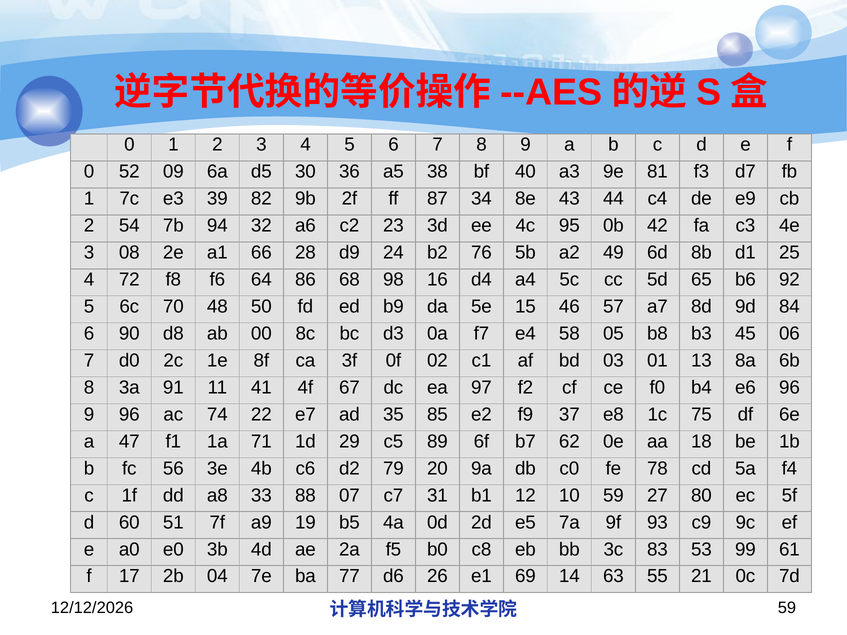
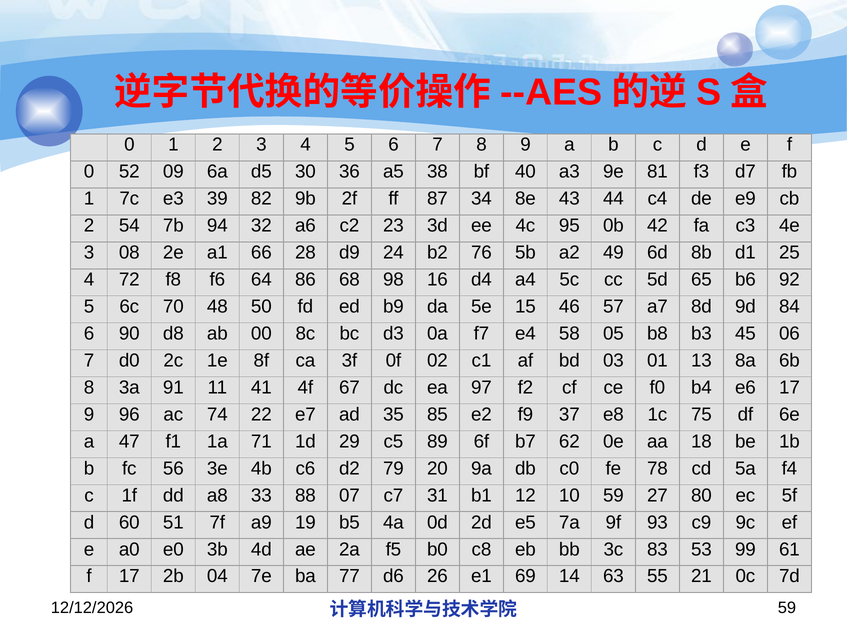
e6 96: 96 -> 17
